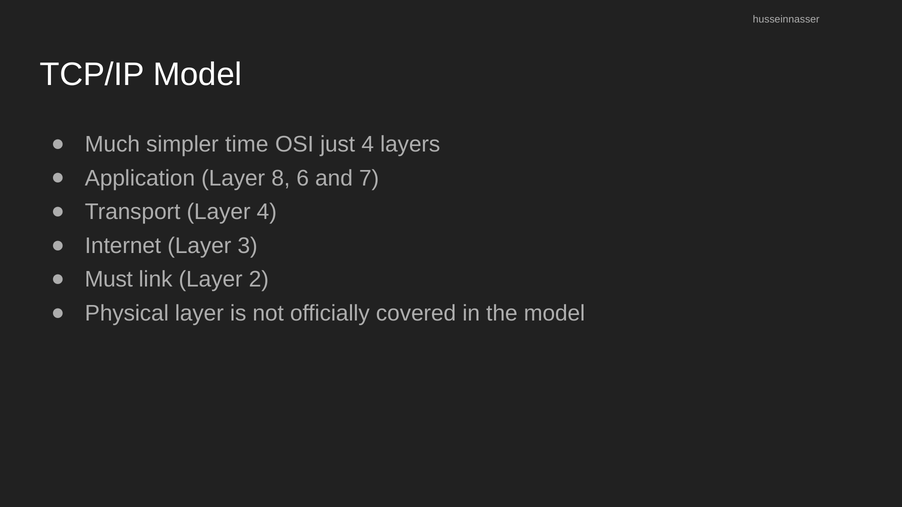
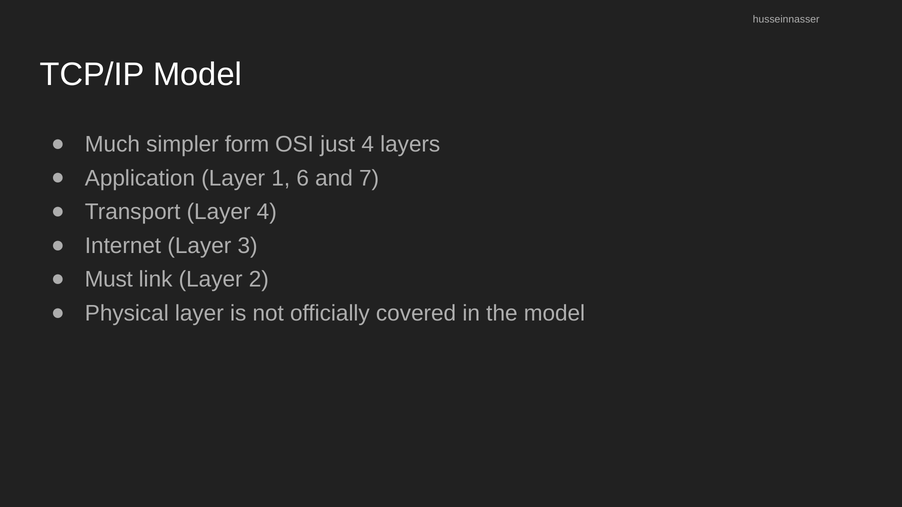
time: time -> form
8: 8 -> 1
